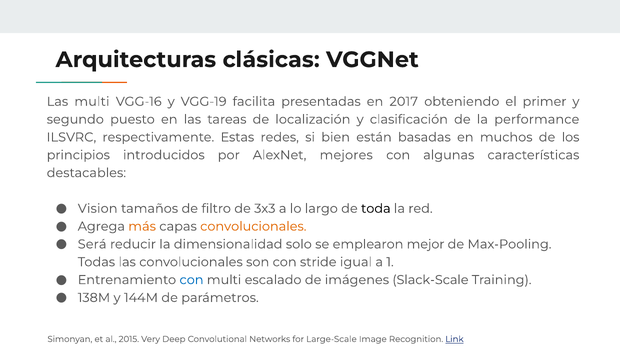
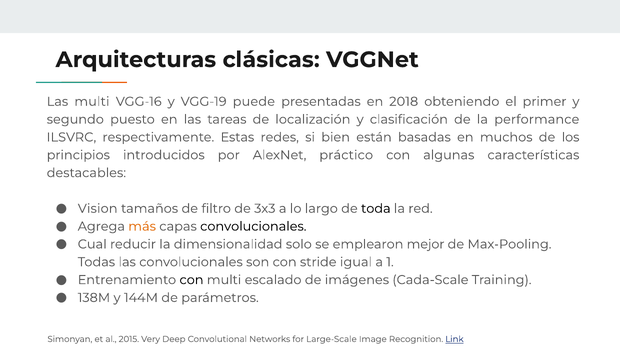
facilita: facilita -> puede
2017: 2017 -> 2018
mejores: mejores -> práctico
convolucionales at (253, 226) colour: orange -> black
Será: Será -> Cual
con at (191, 280) colour: blue -> black
Slack-Scale: Slack-Scale -> Cada-Scale
